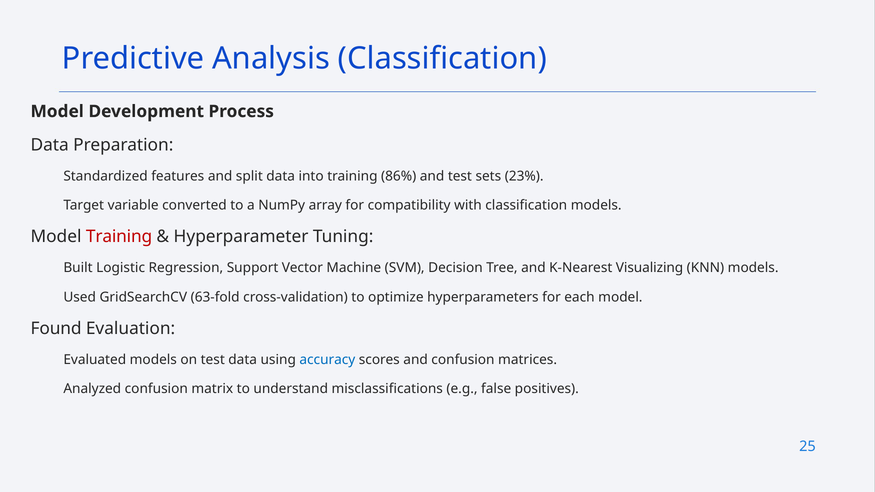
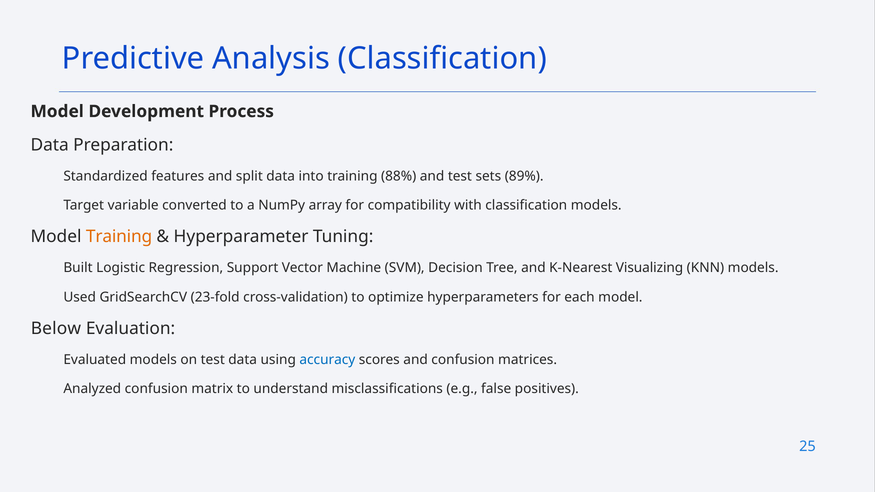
86%: 86% -> 88%
23%: 23% -> 89%
Training at (119, 237) colour: red -> orange
63-fold: 63-fold -> 23-fold
Found: Found -> Below
